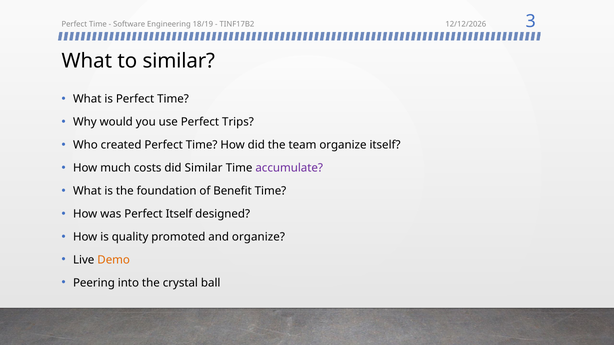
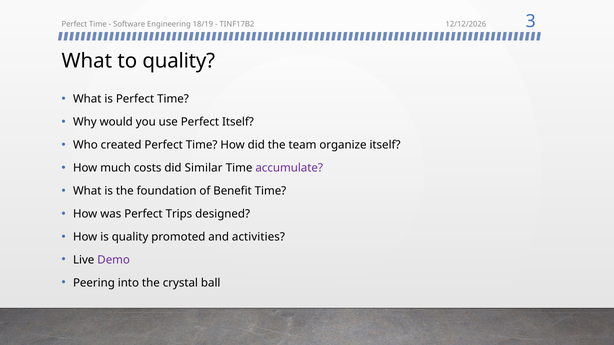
to similar: similar -> quality
Perfect Trips: Trips -> Itself
Perfect Itself: Itself -> Trips
and organize: organize -> activities
Demo colour: orange -> purple
